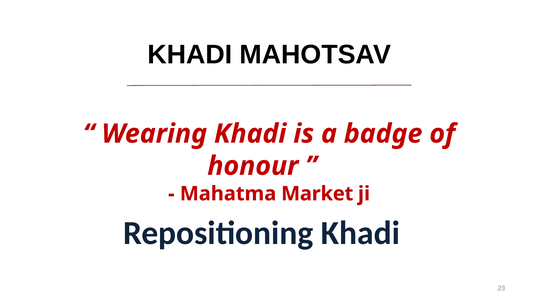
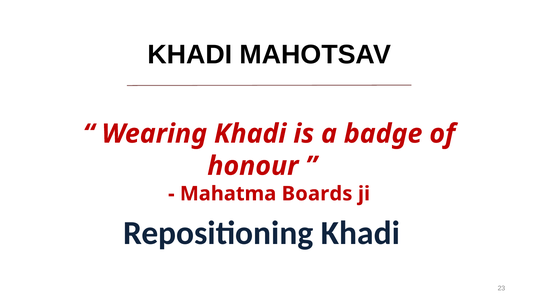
Market: Market -> Boards
